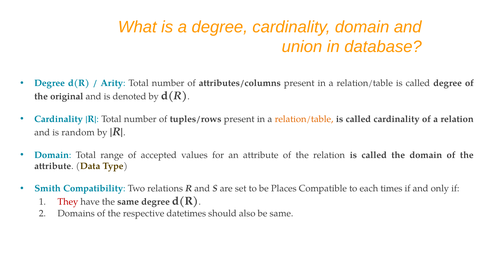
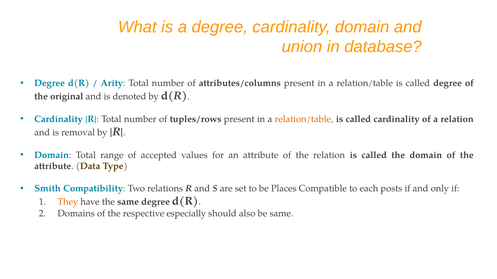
random: random -> removal
times: times -> posts
They colour: red -> orange
datetimes: datetimes -> especially
